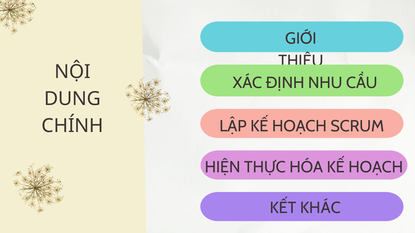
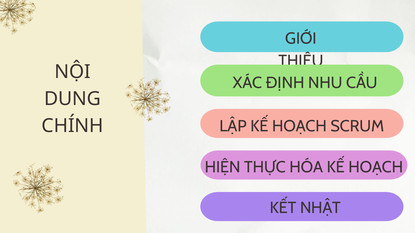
KHÁC: KHÁC -> NHẬT
